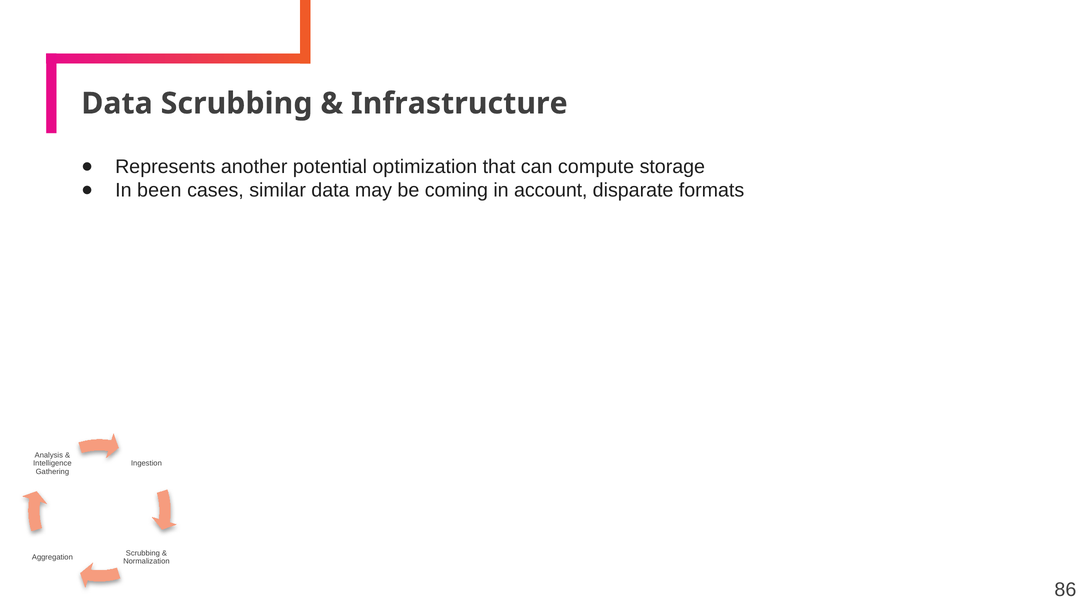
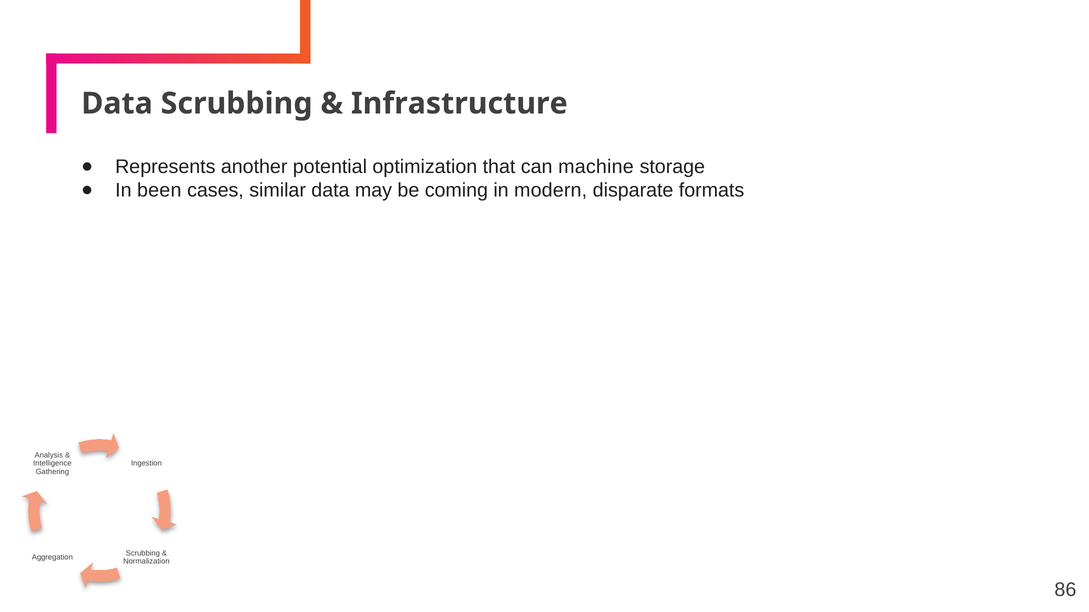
compute: compute -> machine
account: account -> modern
